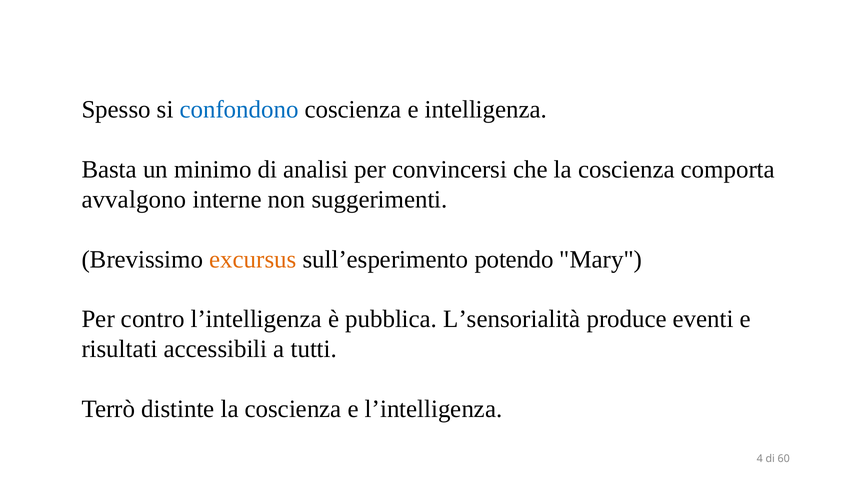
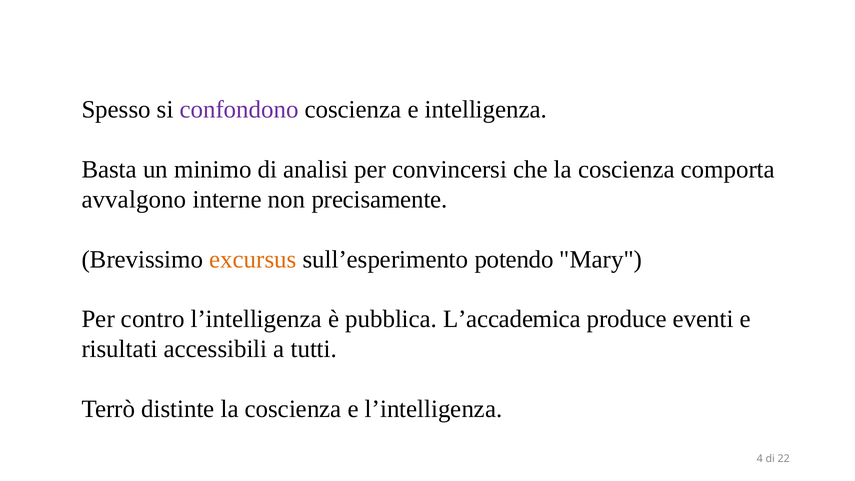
confondono colour: blue -> purple
suggerimenti: suggerimenti -> precisamente
L’sensorialità: L’sensorialità -> L’accademica
60: 60 -> 22
